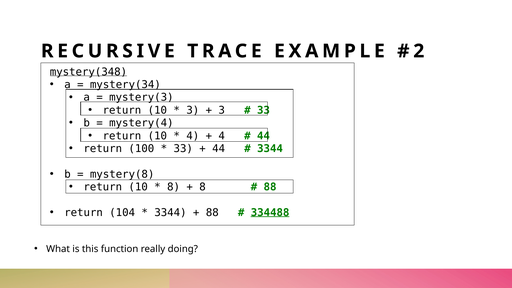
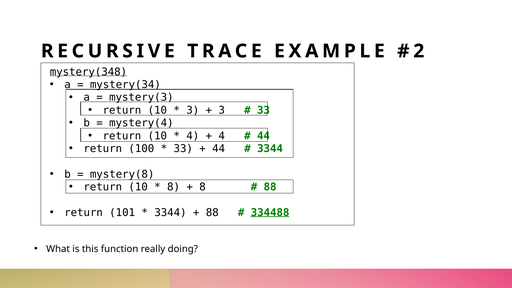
104: 104 -> 101
